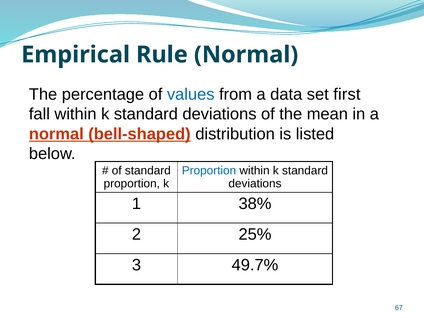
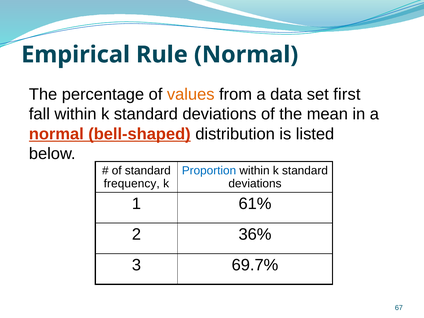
values colour: blue -> orange
proportion at (132, 184): proportion -> frequency
38%: 38% -> 61%
25%: 25% -> 36%
49.7%: 49.7% -> 69.7%
